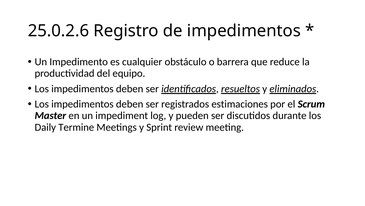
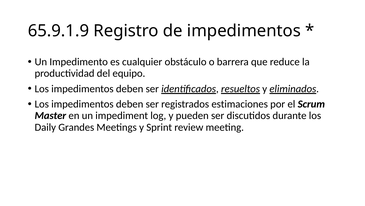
25.0.2.6: 25.0.2.6 -> 65.9.1.9
Termine: Termine -> Grandes
